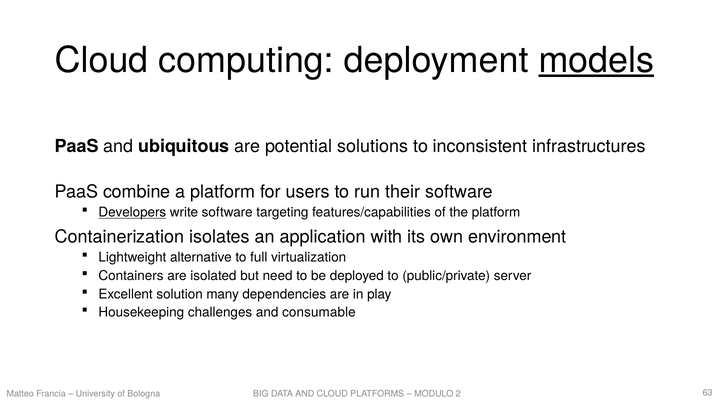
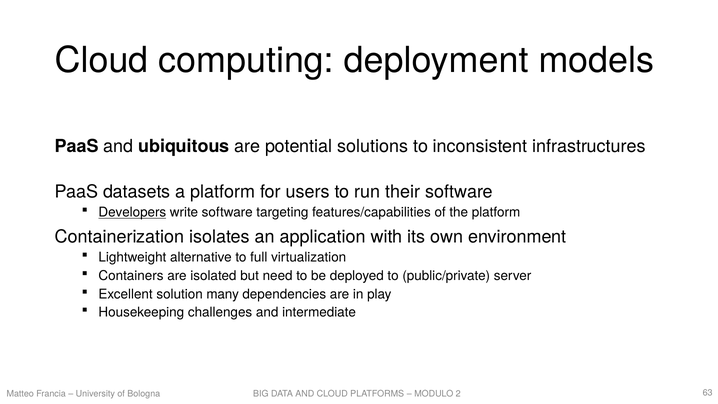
models underline: present -> none
combine: combine -> datasets
consumable: consumable -> intermediate
